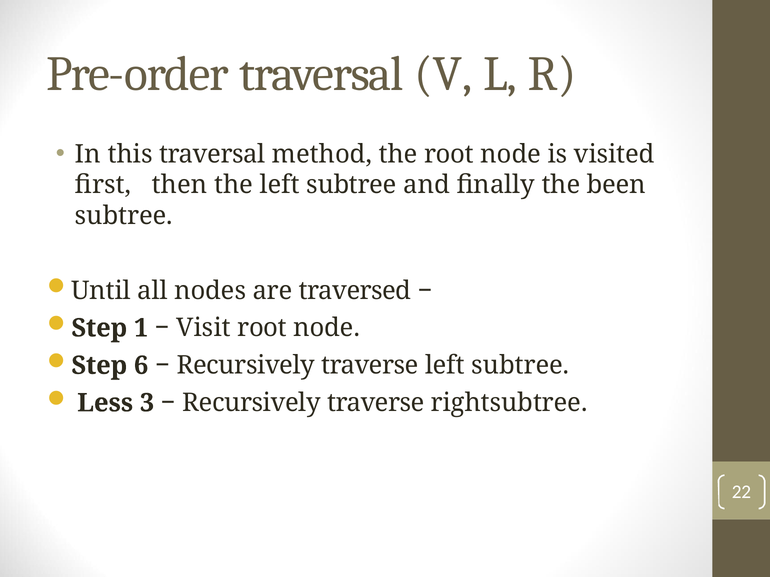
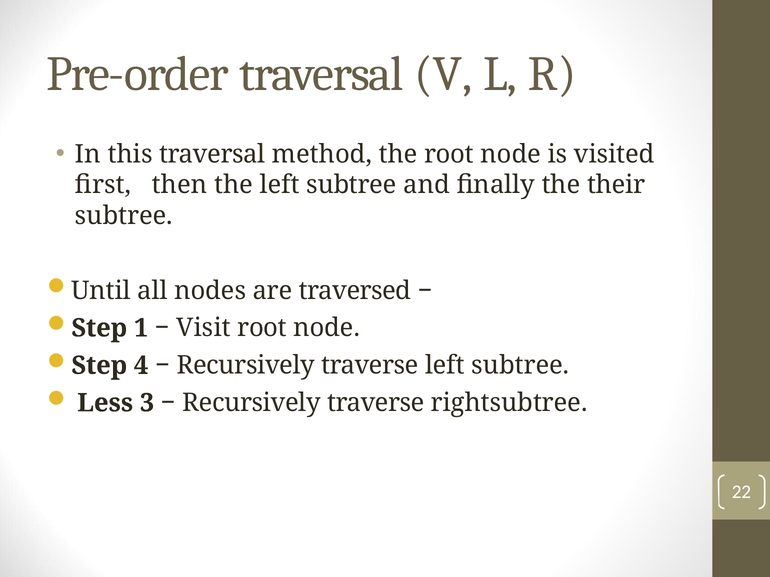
been: been -> their
6: 6 -> 4
